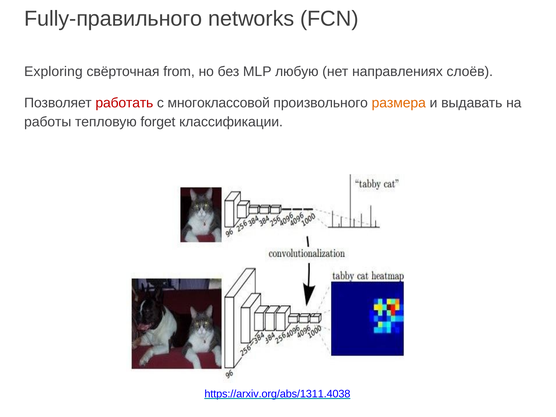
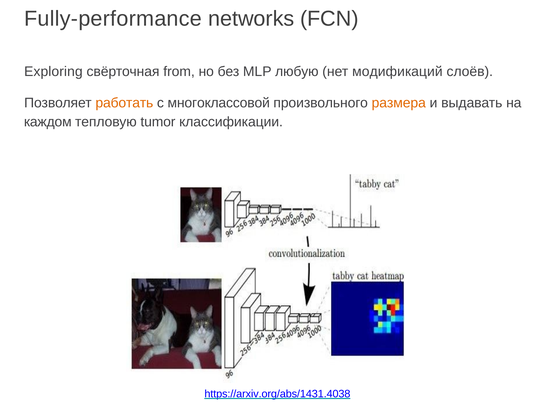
Fully-правильного: Fully-правильного -> Fully-performance
направлениях: направлениях -> модификаций
работать colour: red -> orange
работы: работы -> каждом
forget: forget -> tumor
https://arxiv.org/abs/1311.4038: https://arxiv.org/abs/1311.4038 -> https://arxiv.org/abs/1431.4038
